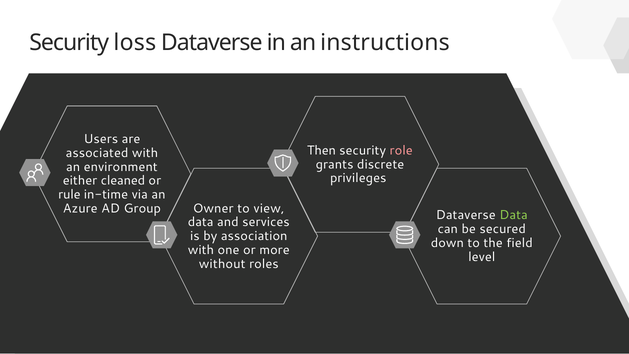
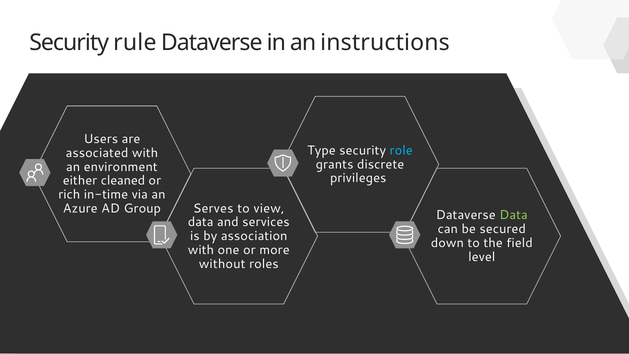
loss: loss -> rule
Then: Then -> Type
role colour: pink -> light blue
rule: rule -> rich
Owner: Owner -> Serves
